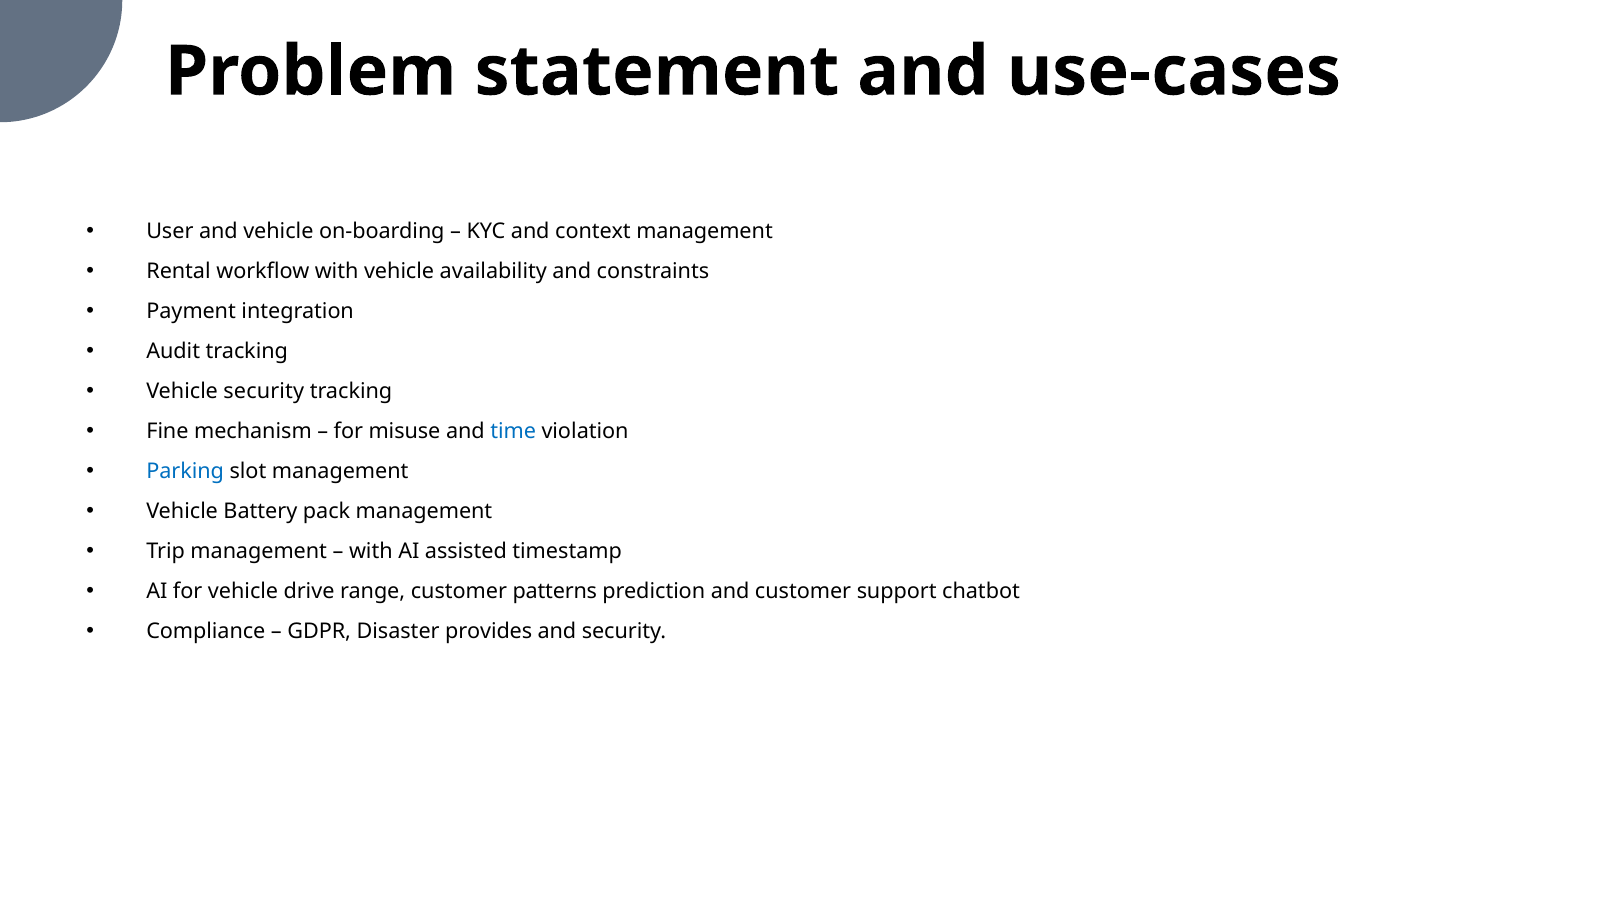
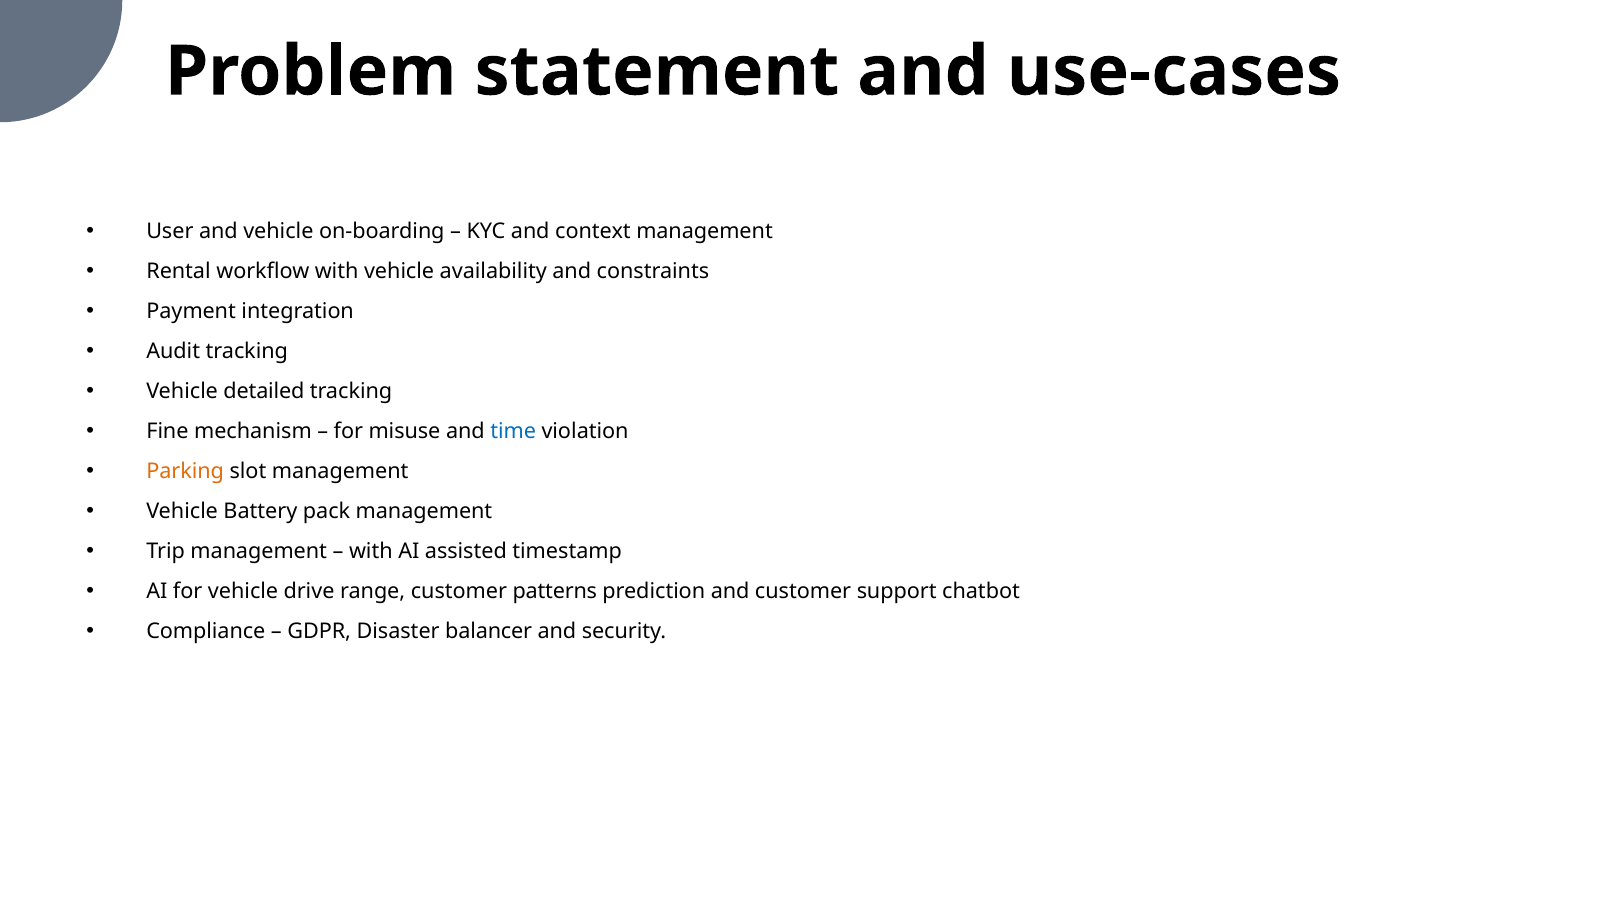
Vehicle security: security -> detailed
Parking colour: blue -> orange
provides: provides -> balancer
